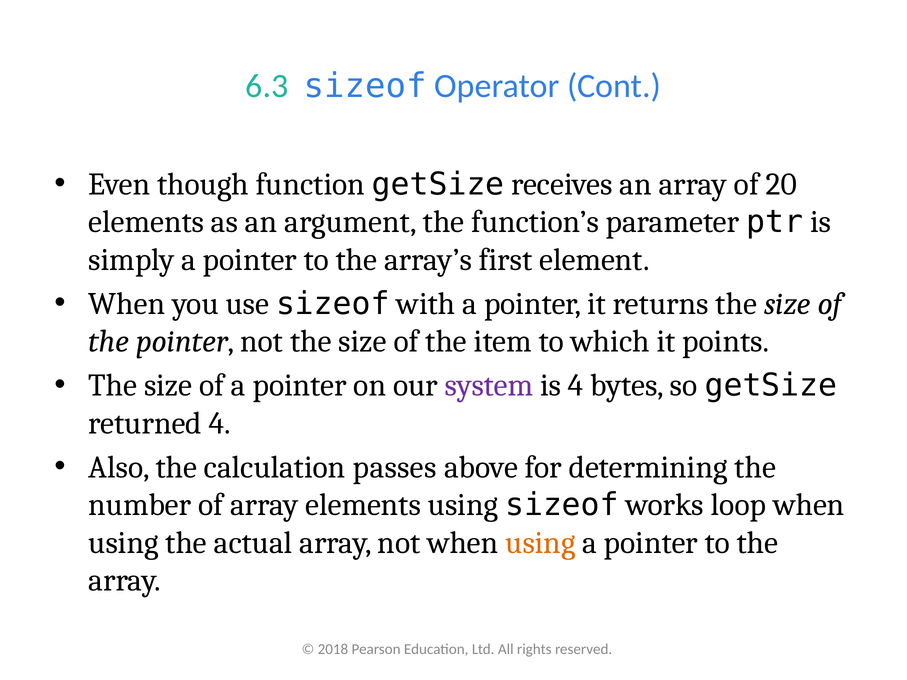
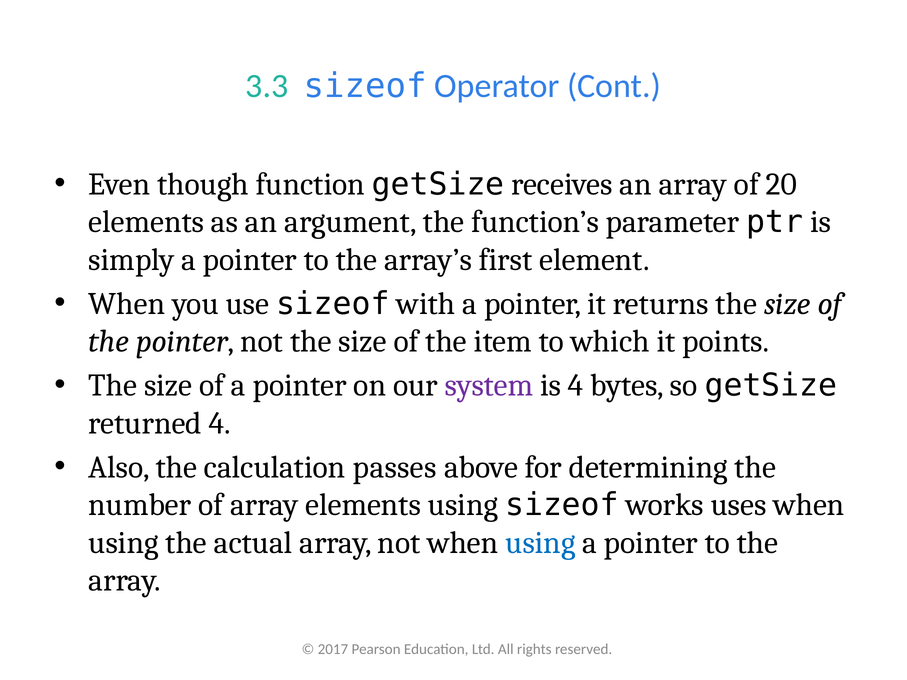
6.3: 6.3 -> 3.3
loop: loop -> uses
using at (540, 543) colour: orange -> blue
2018: 2018 -> 2017
